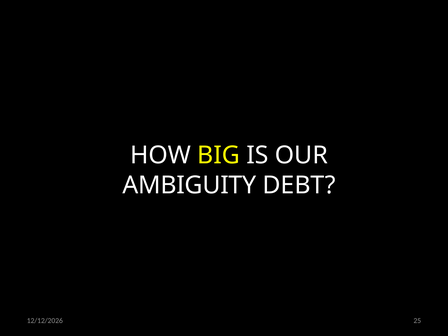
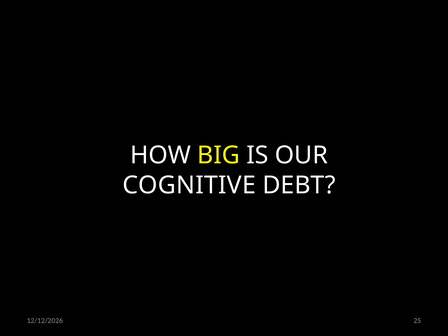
AMBIGUITY: AMBIGUITY -> COGNITIVE
